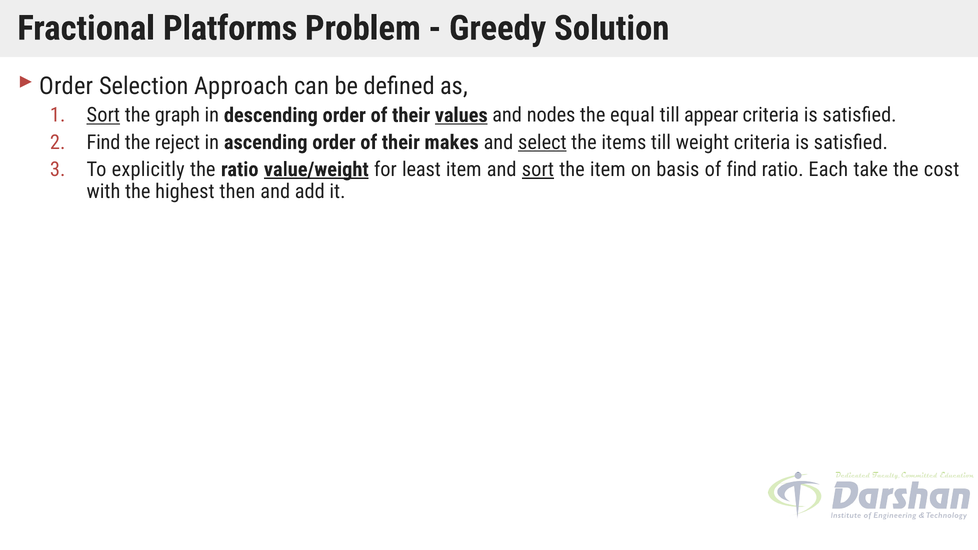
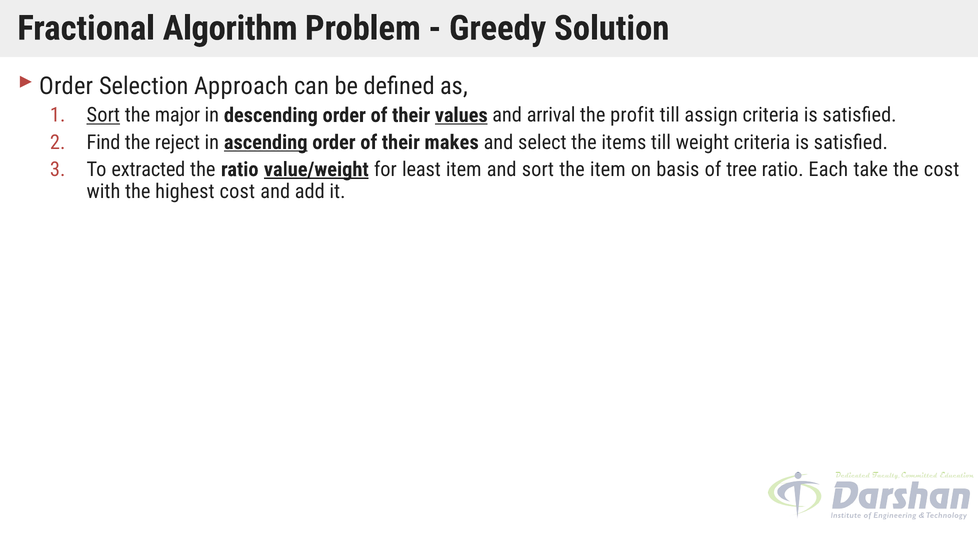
Platforms: Platforms -> Algorithm
graph: graph -> major
nodes: nodes -> arrival
equal: equal -> profit
appear: appear -> assign
ascending underline: none -> present
select underline: present -> none
explicitly: explicitly -> extracted
sort at (538, 169) underline: present -> none
of find: find -> tree
highest then: then -> cost
